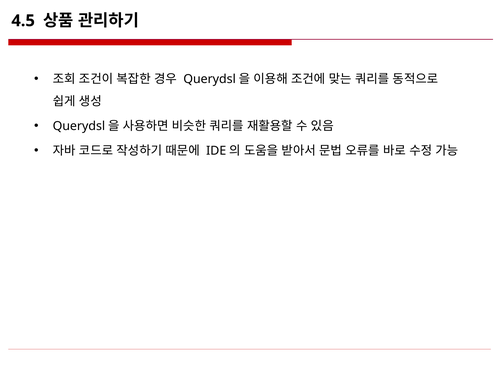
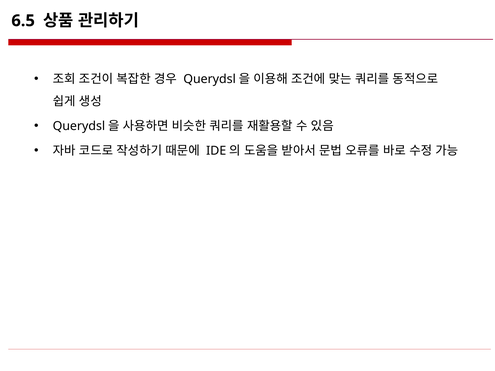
4.5: 4.5 -> 6.5
